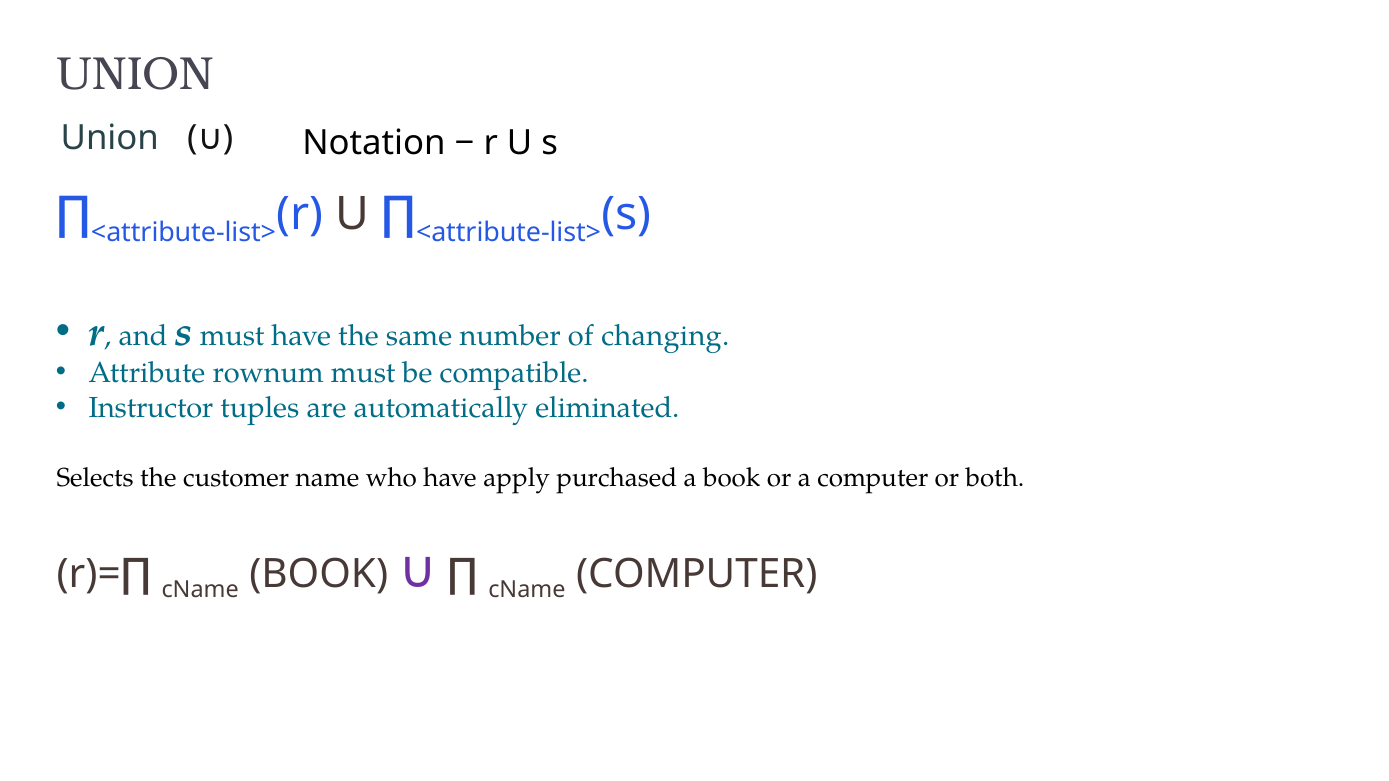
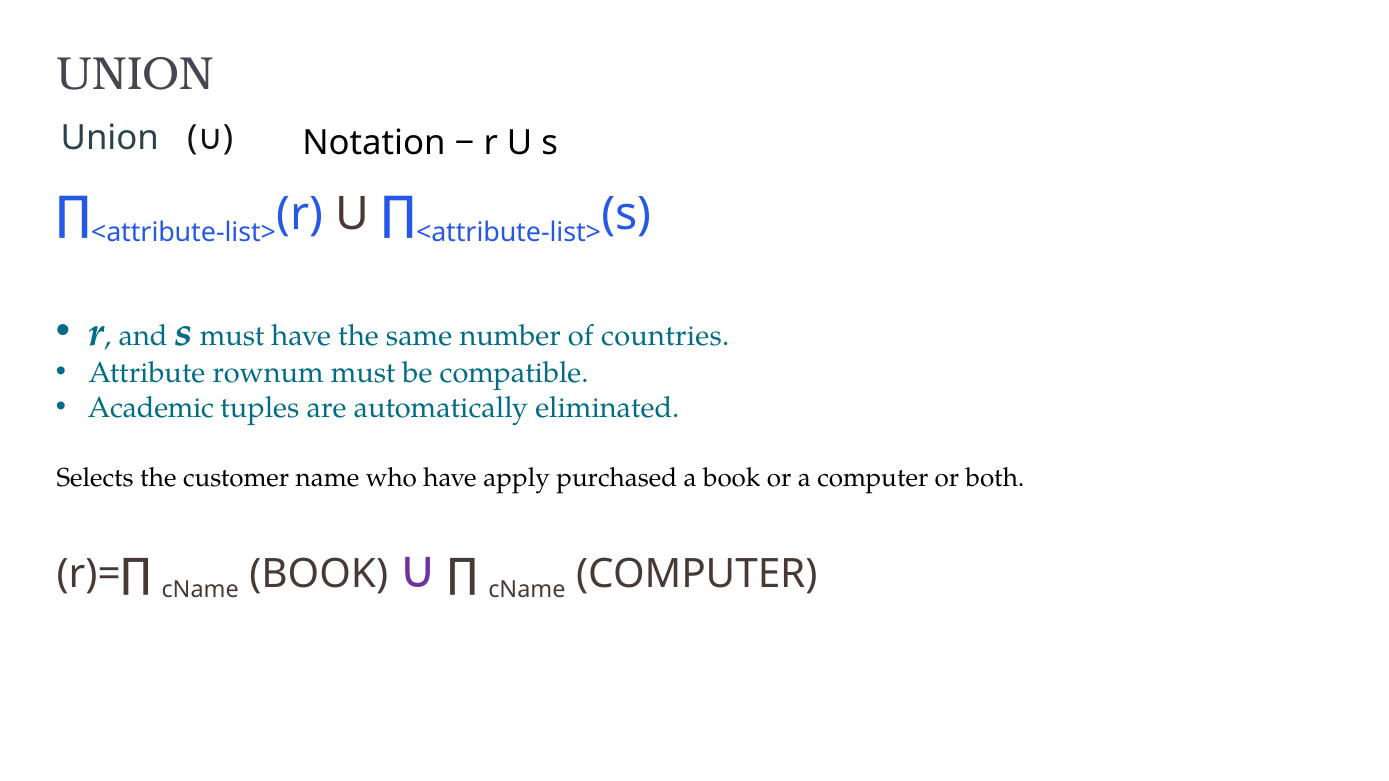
changing: changing -> countries
Instructor: Instructor -> Academic
